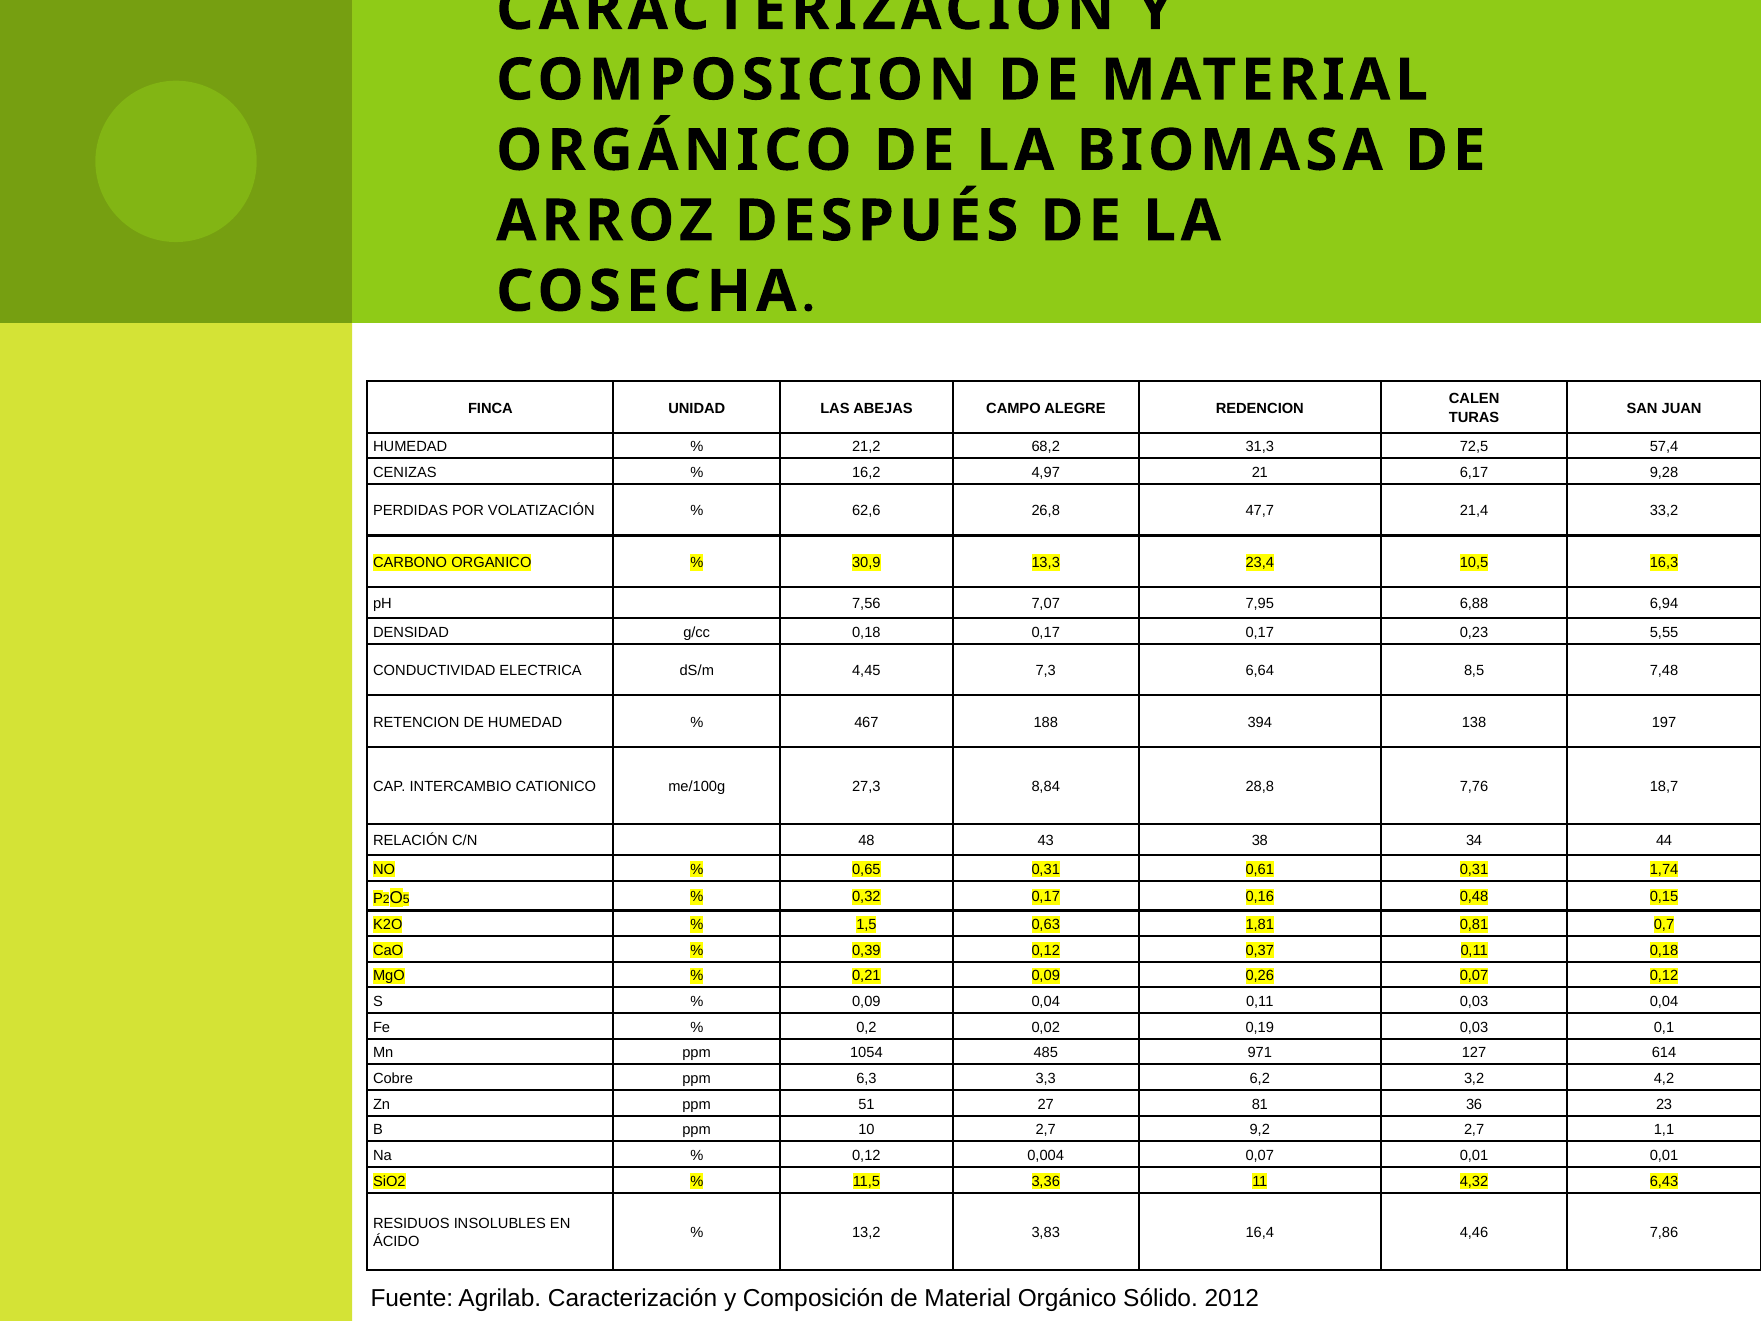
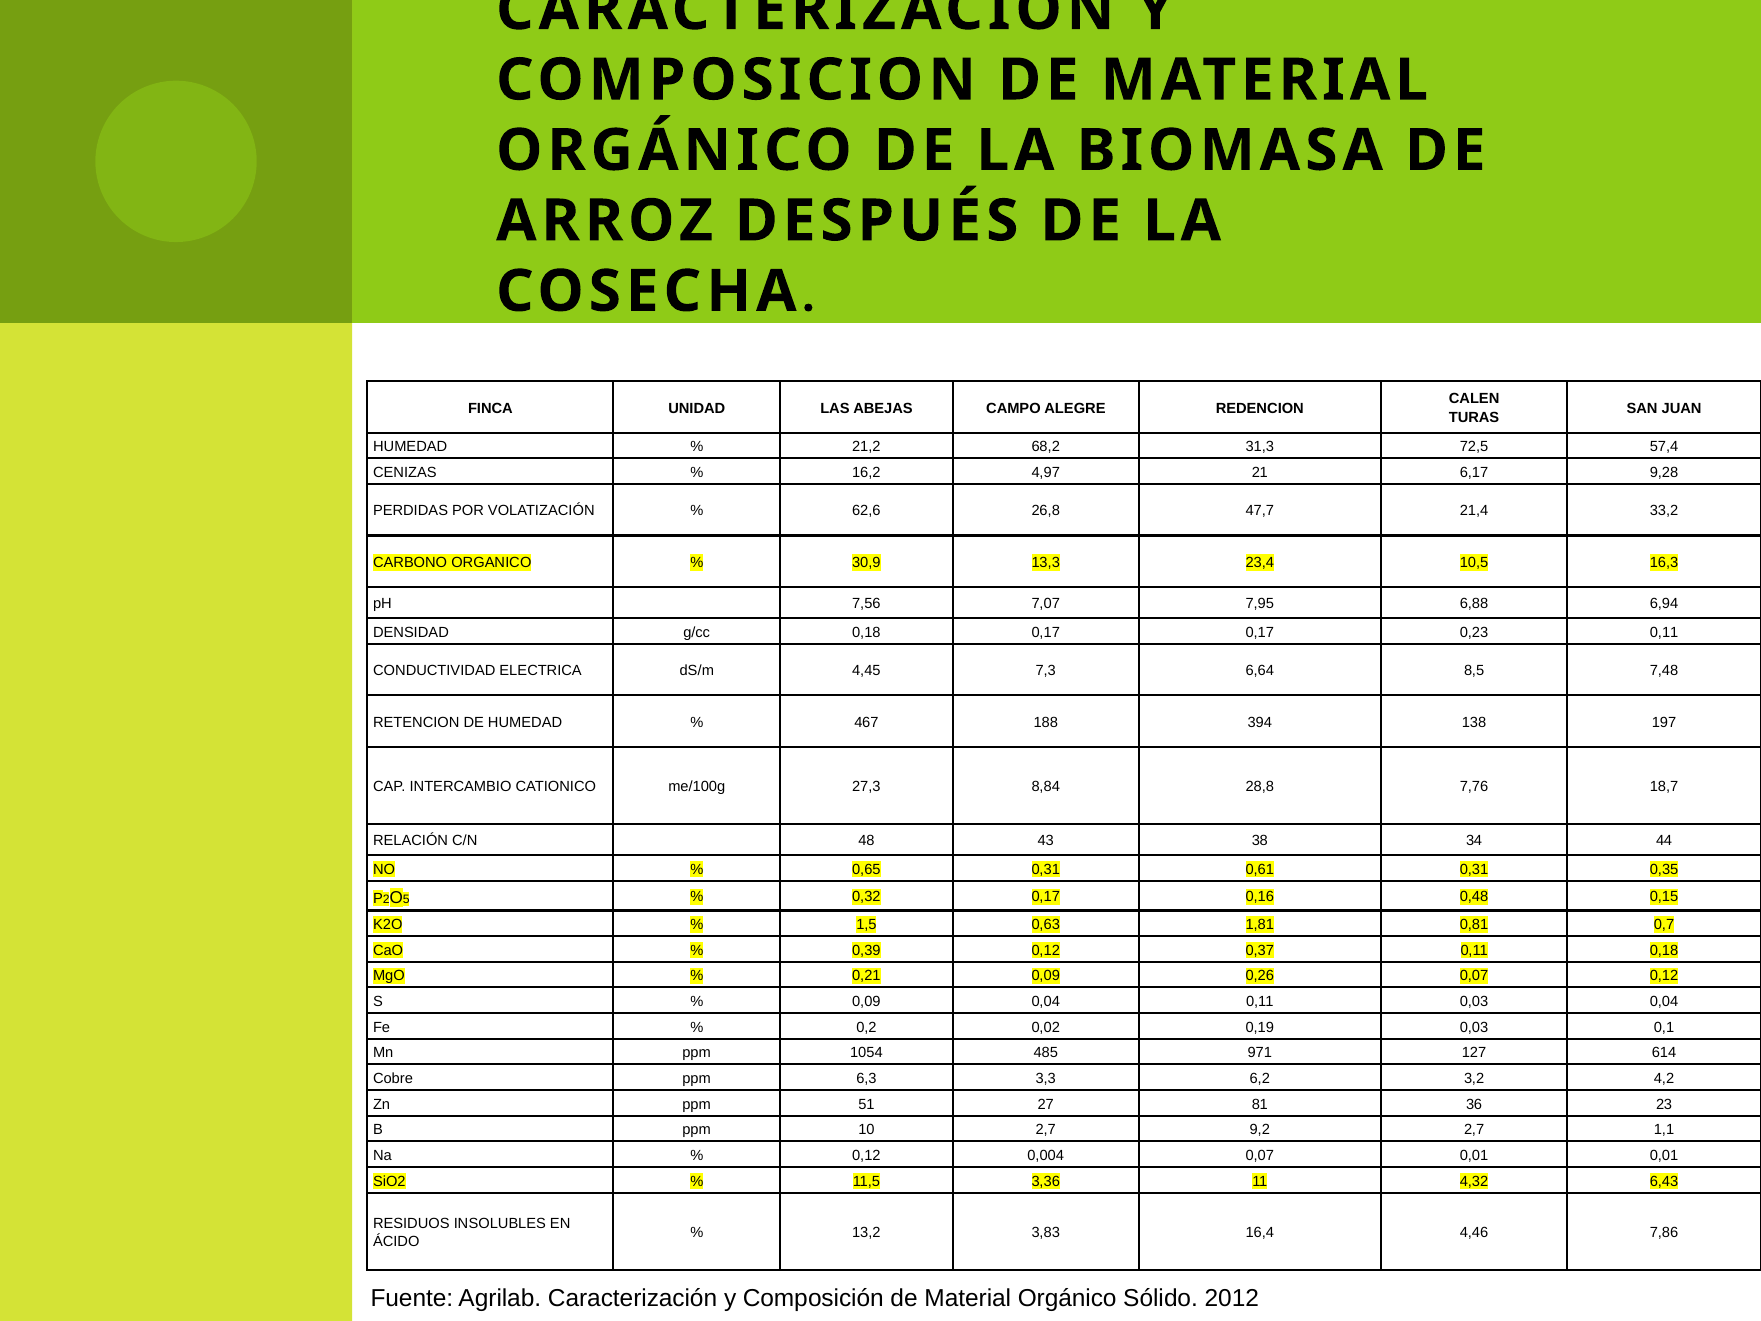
0,23 5,55: 5,55 -> 0,11
1,74: 1,74 -> 0,35
